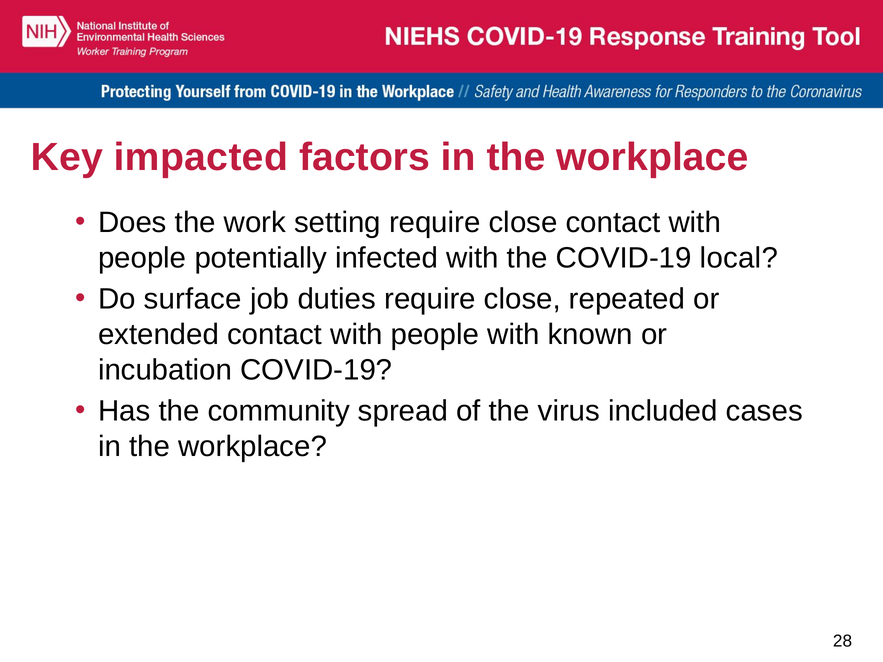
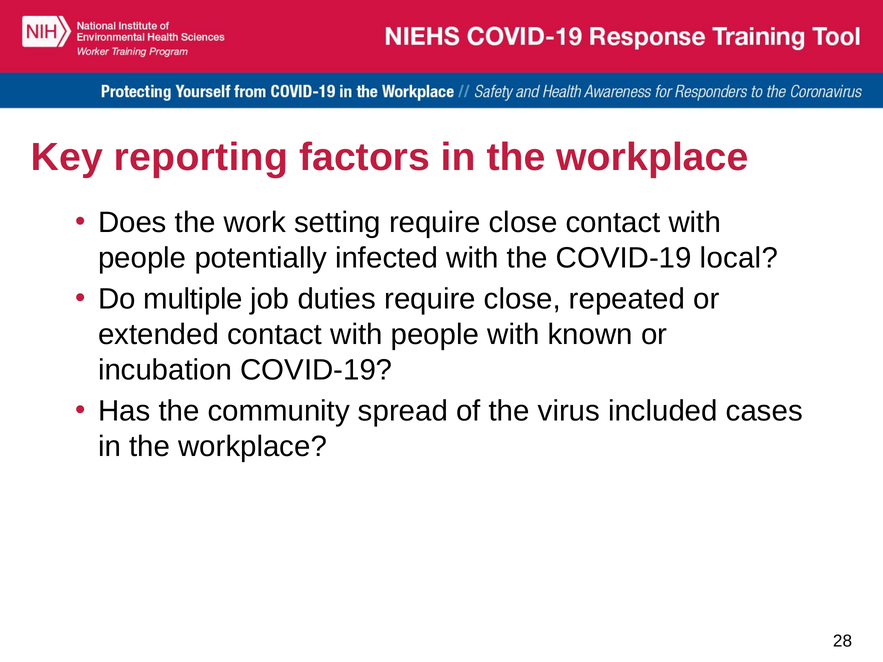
impacted: impacted -> reporting
surface: surface -> multiple
